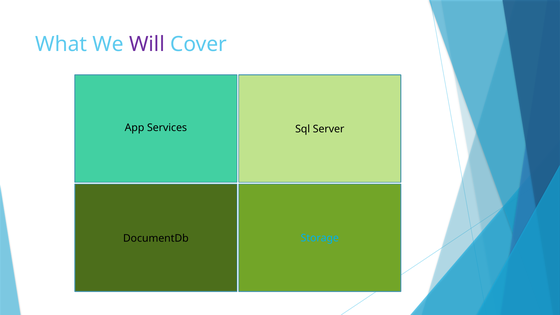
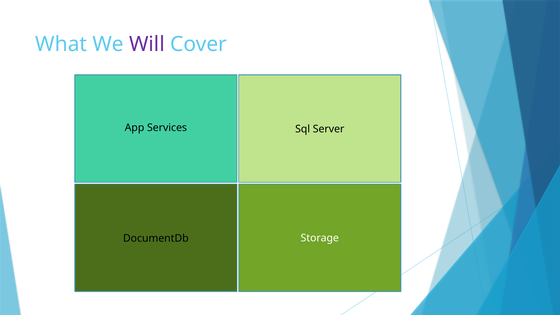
Storage colour: light blue -> white
